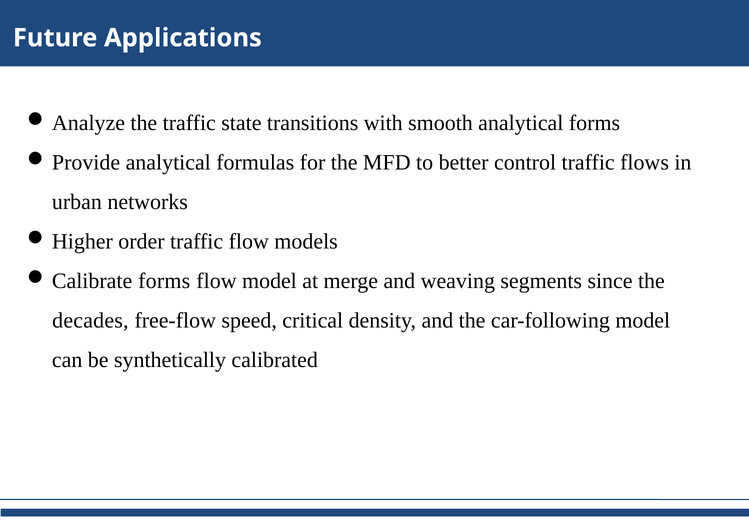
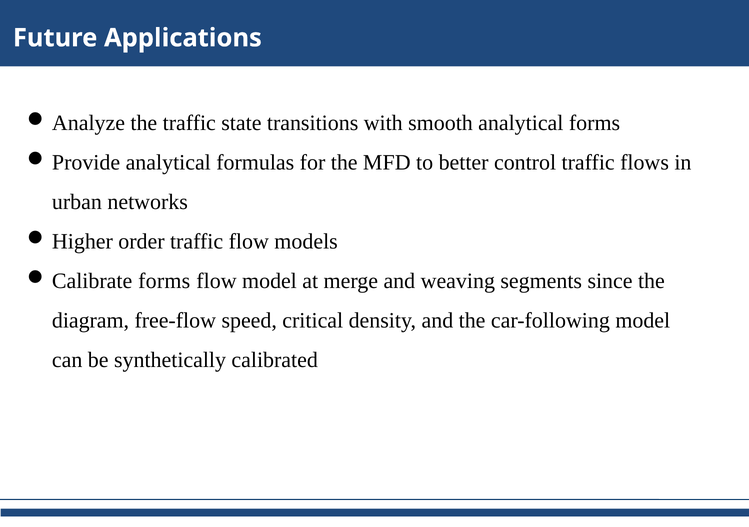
decades: decades -> diagram
